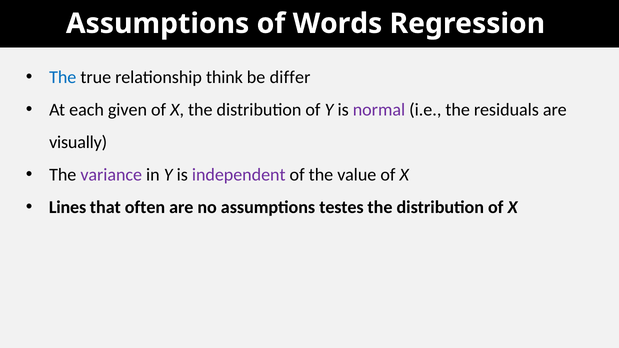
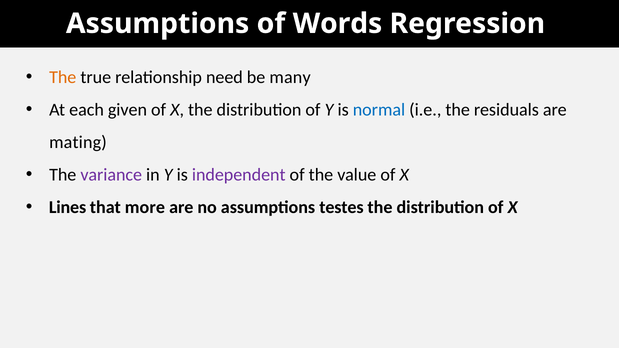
The at (63, 77) colour: blue -> orange
think: think -> need
differ: differ -> many
normal colour: purple -> blue
visually: visually -> mating
often: often -> more
